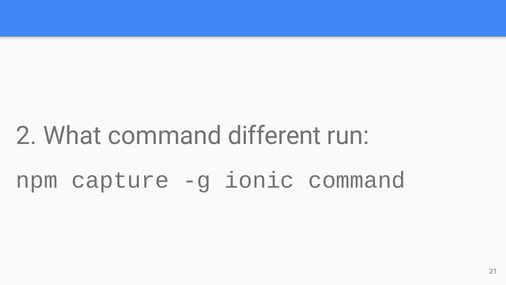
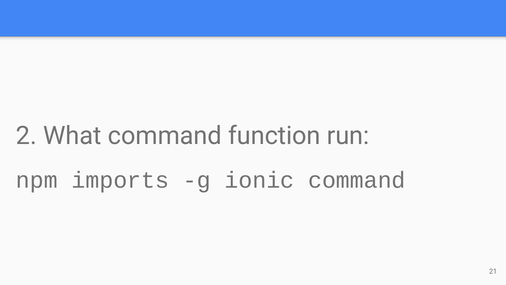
different: different -> function
capture: capture -> imports
